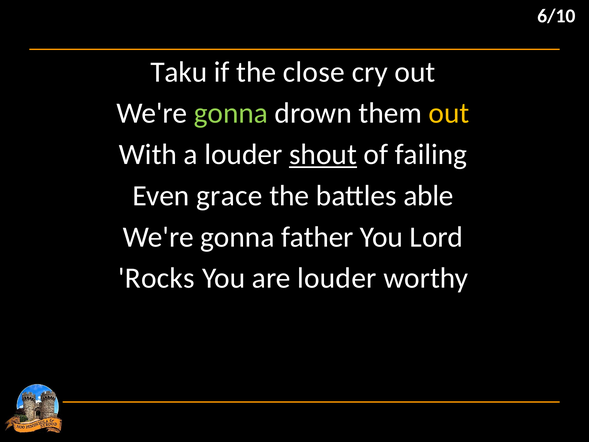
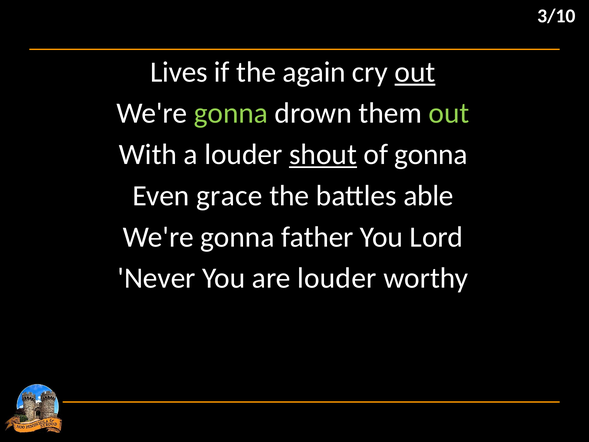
6/10: 6/10 -> 3/10
Taku: Taku -> Lives
close: close -> again
out at (415, 72) underline: none -> present
out at (449, 113) colour: yellow -> light green
of failing: failing -> gonna
Rocks: Rocks -> Never
